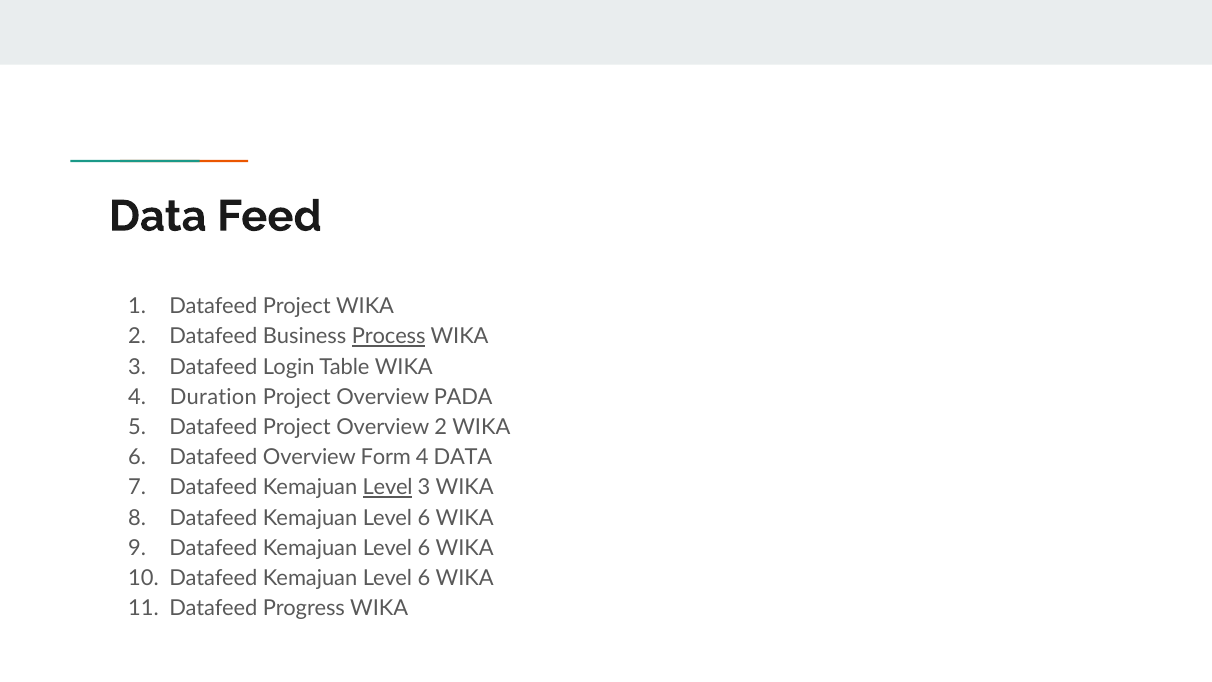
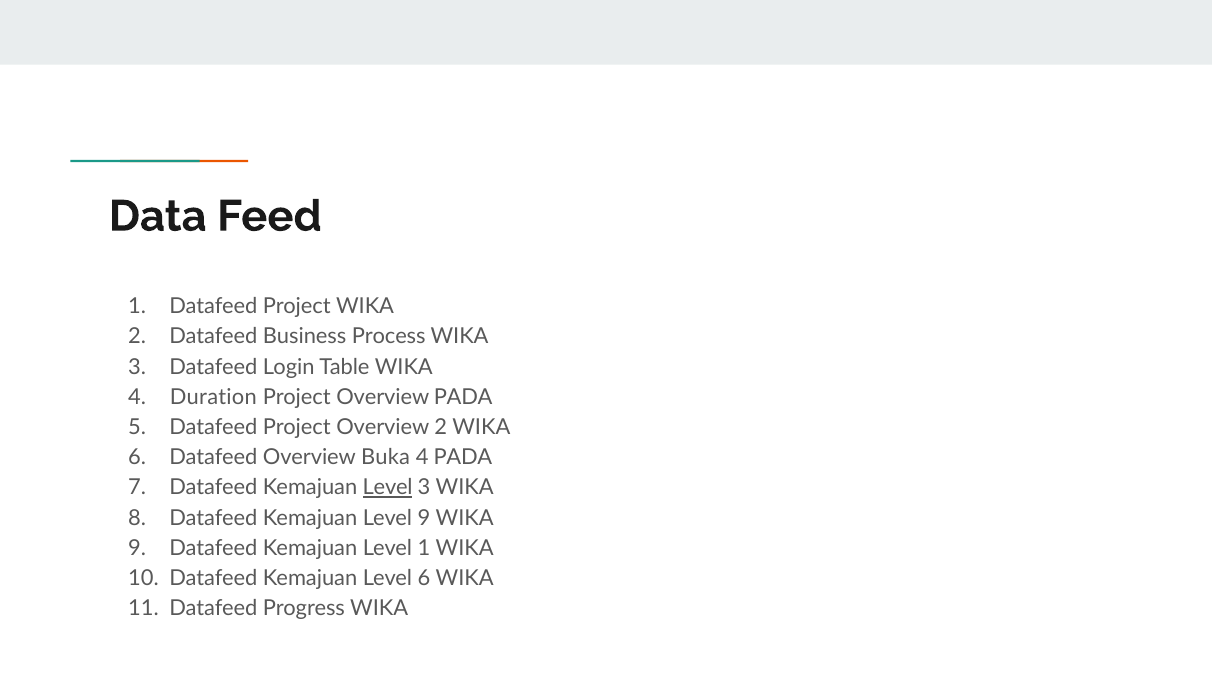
Process underline: present -> none
Form: Form -> Buka
4 DATA: DATA -> PADA
6 at (424, 518): 6 -> 9
6 at (424, 548): 6 -> 1
